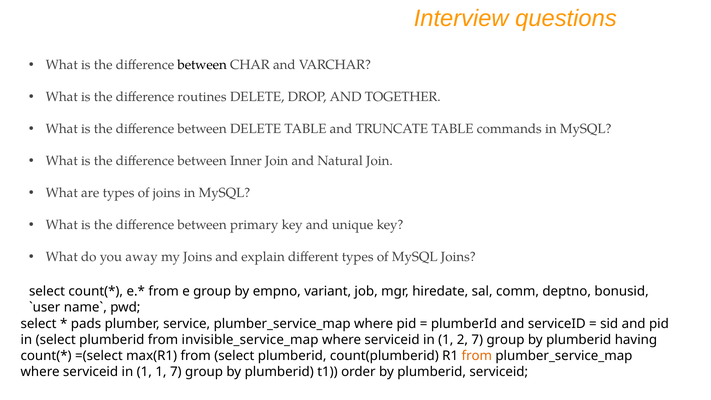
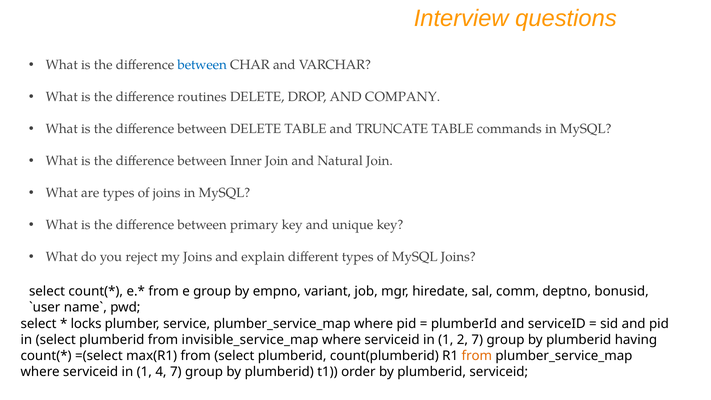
between at (202, 65) colour: black -> blue
TOGETHER: TOGETHER -> COMPANY
away: away -> reject
pads: pads -> locks
1 1: 1 -> 4
